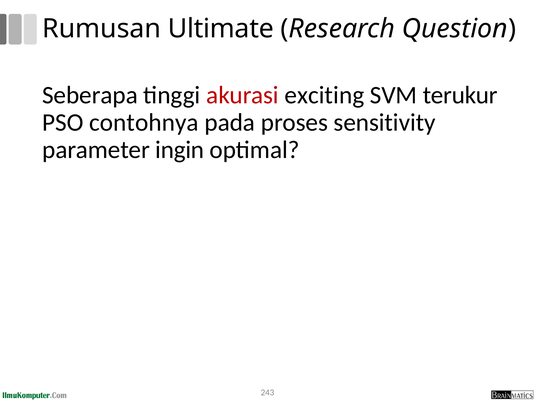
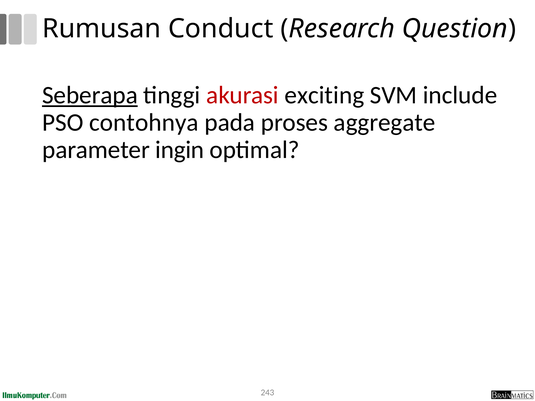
Ultimate: Ultimate -> Conduct
Seberapa underline: none -> present
terukur: terukur -> include
sensitivity: sensitivity -> aggregate
